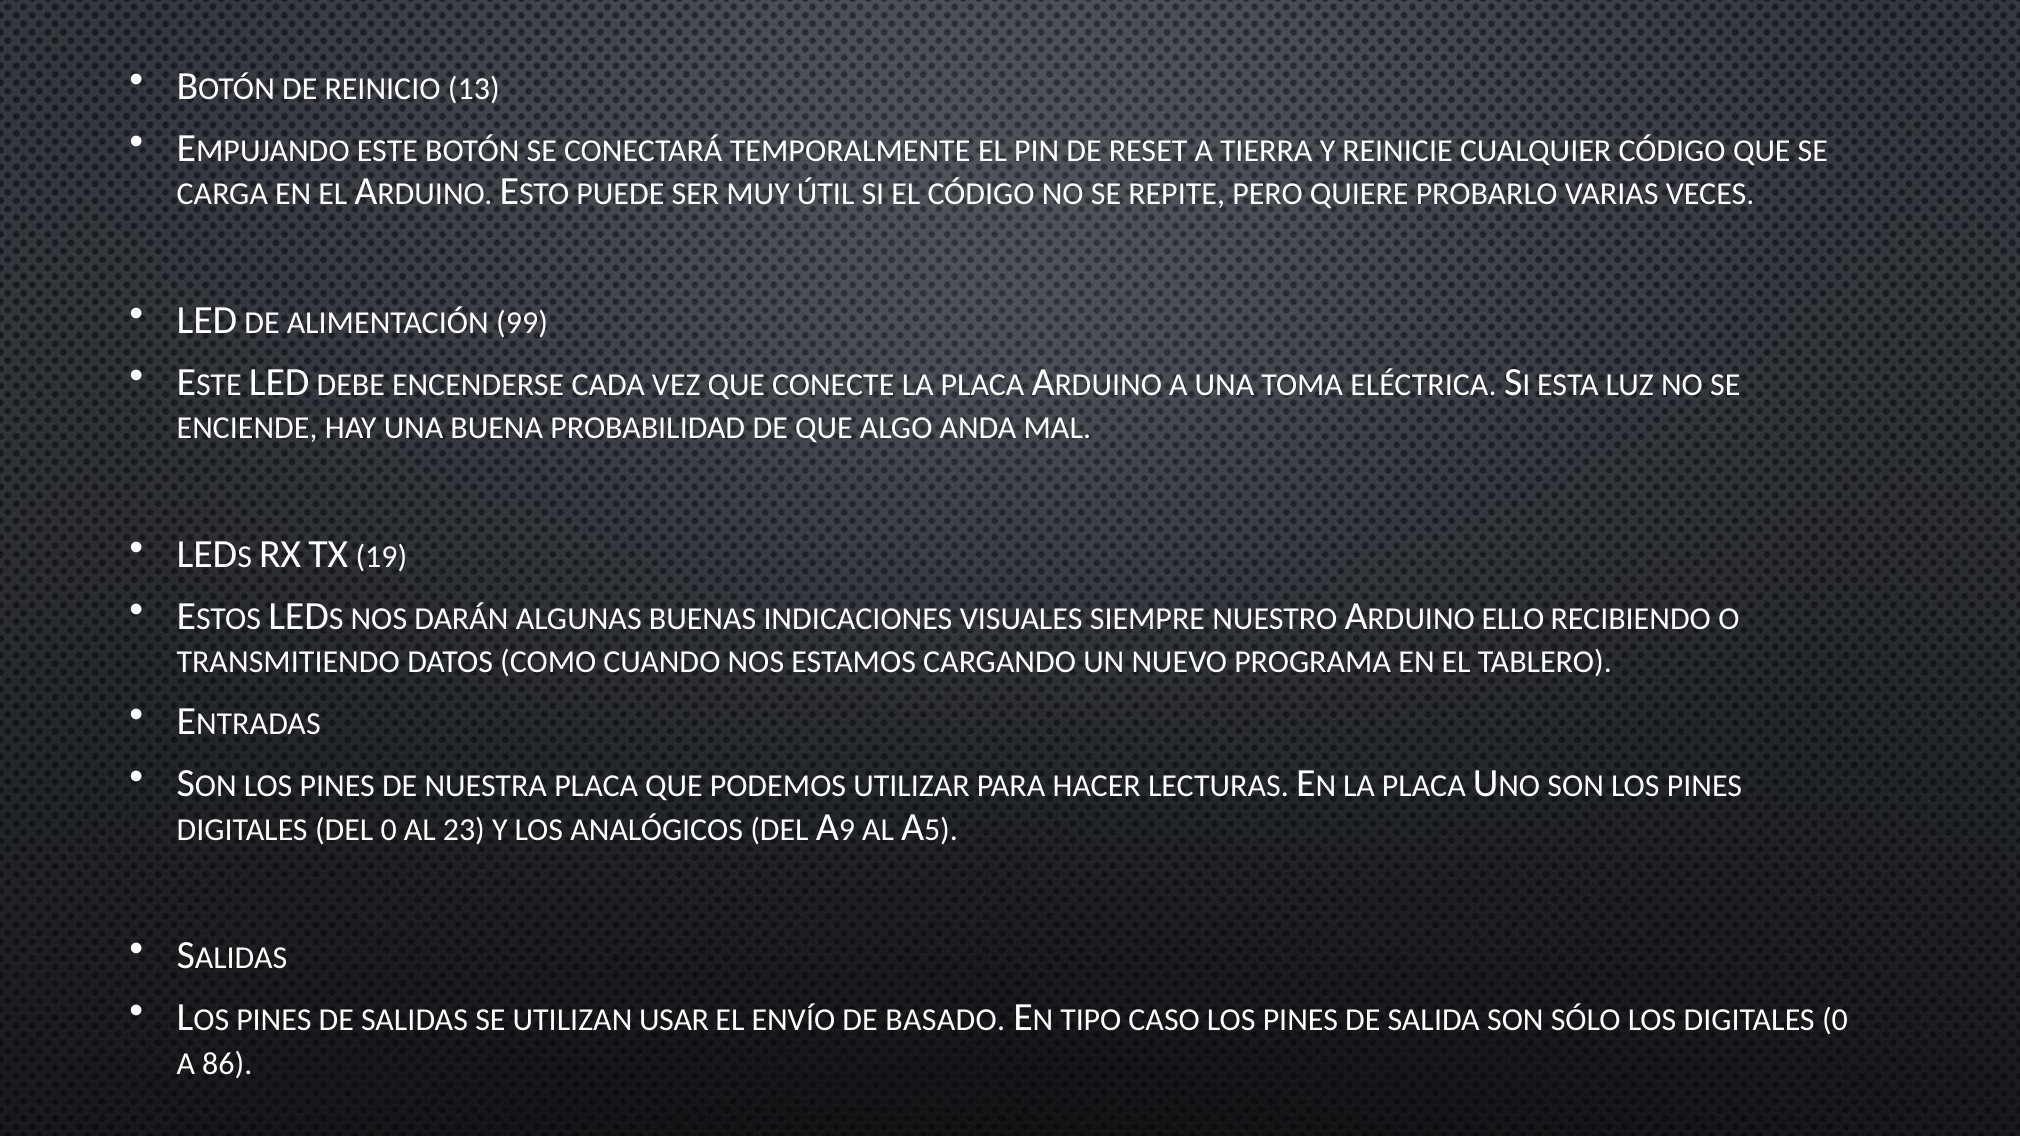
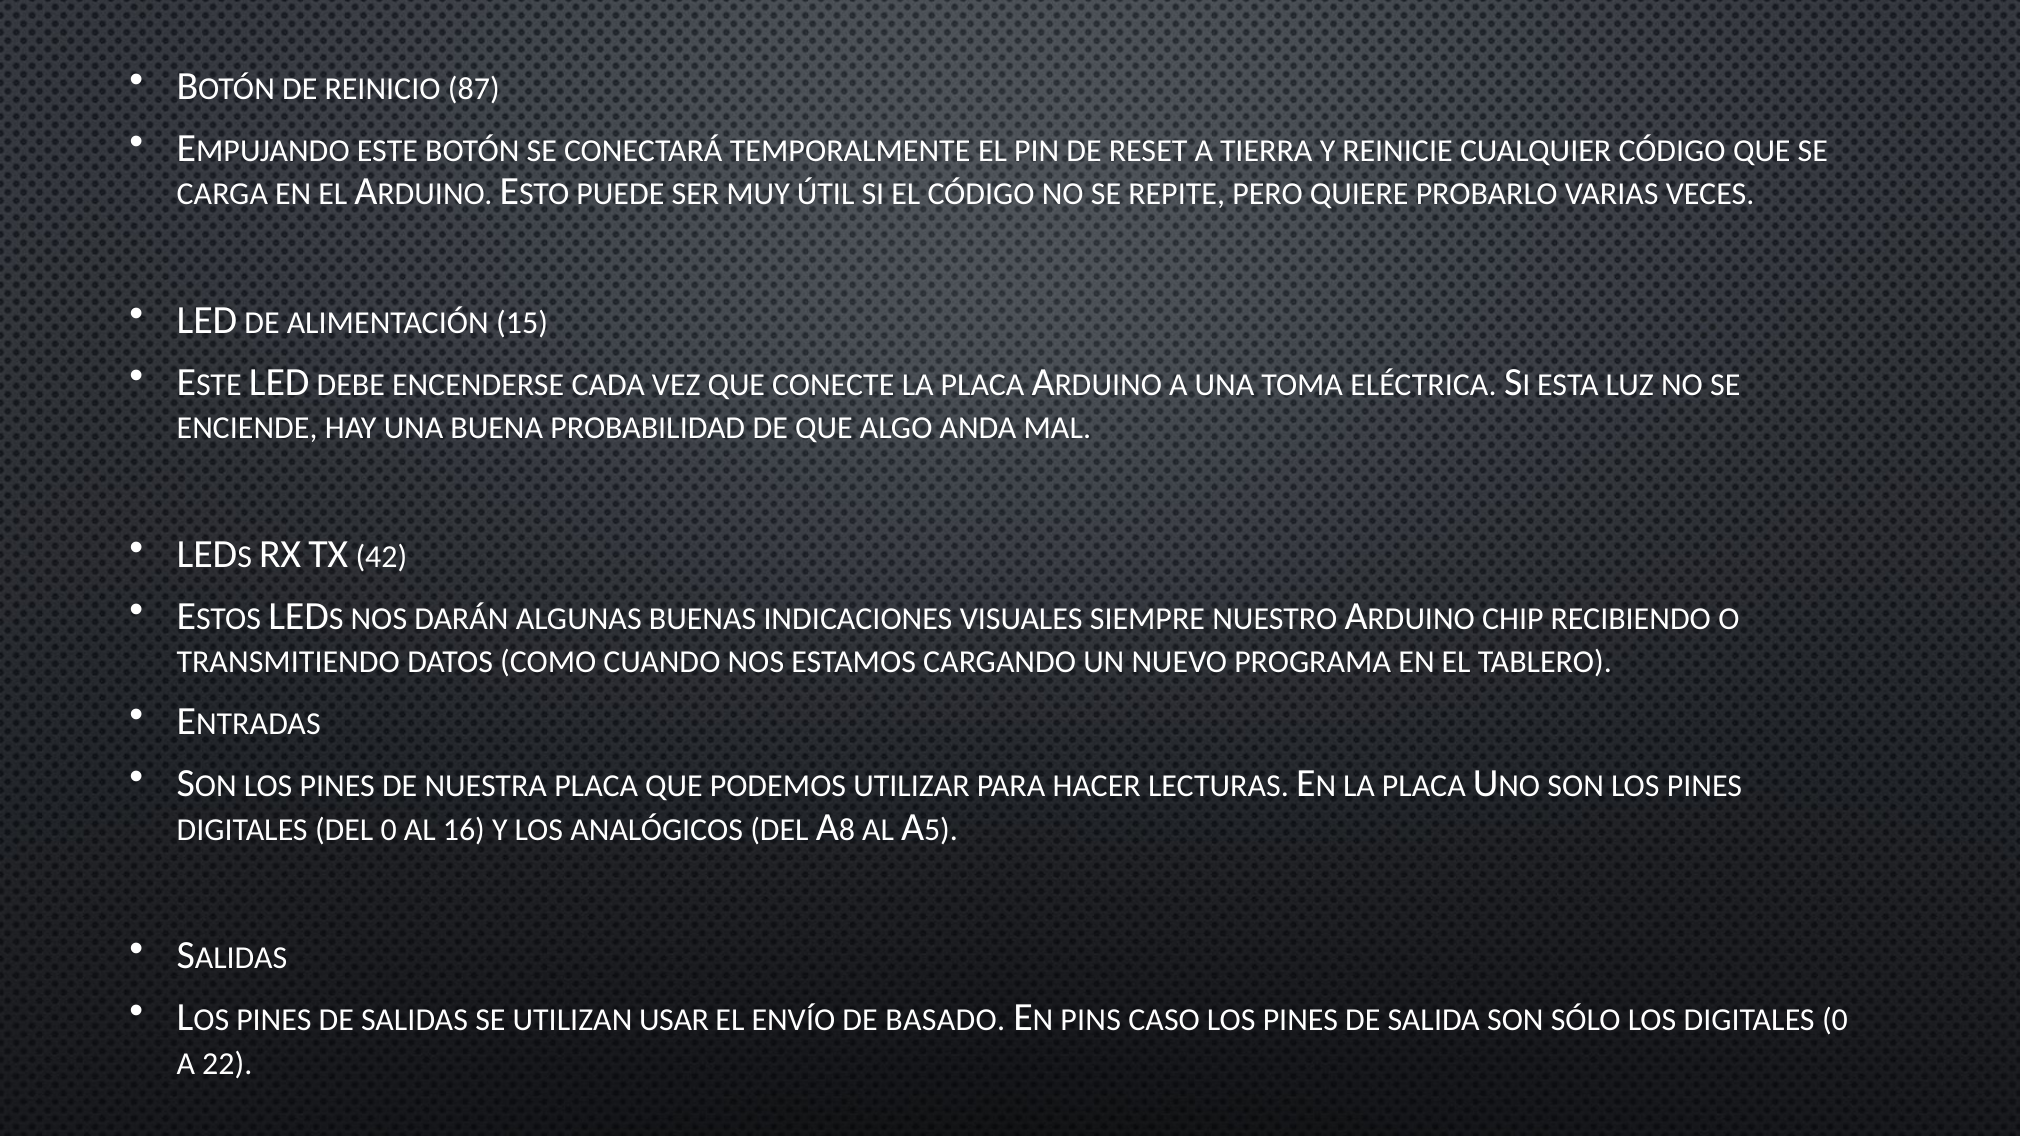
13: 13 -> 87
99: 99 -> 15
19: 19 -> 42
ELLO: ELLO -> CHIP
23: 23 -> 16
9: 9 -> 8
TIPO: TIPO -> PINS
86: 86 -> 22
